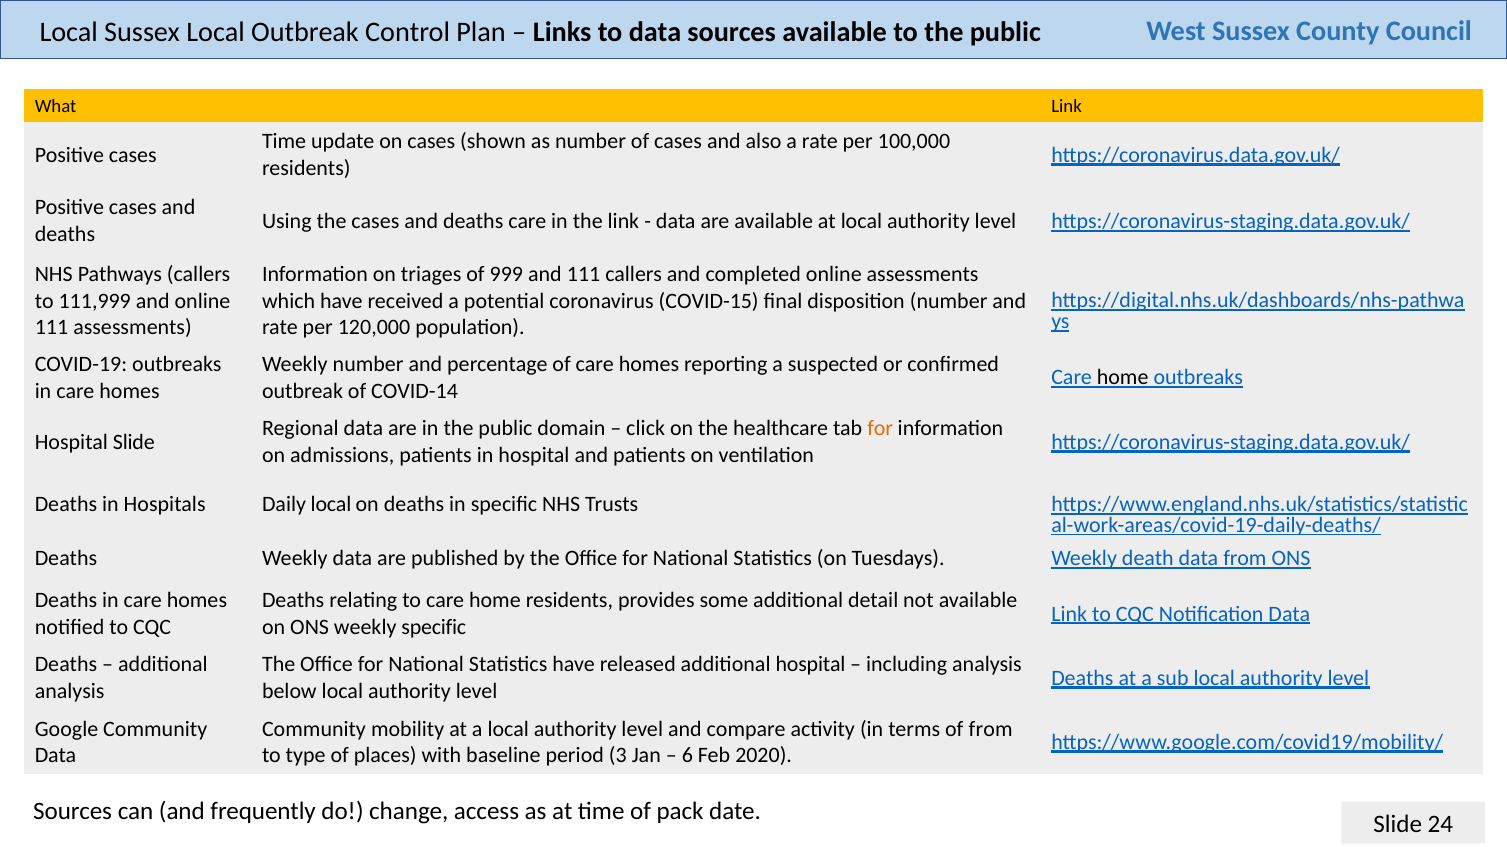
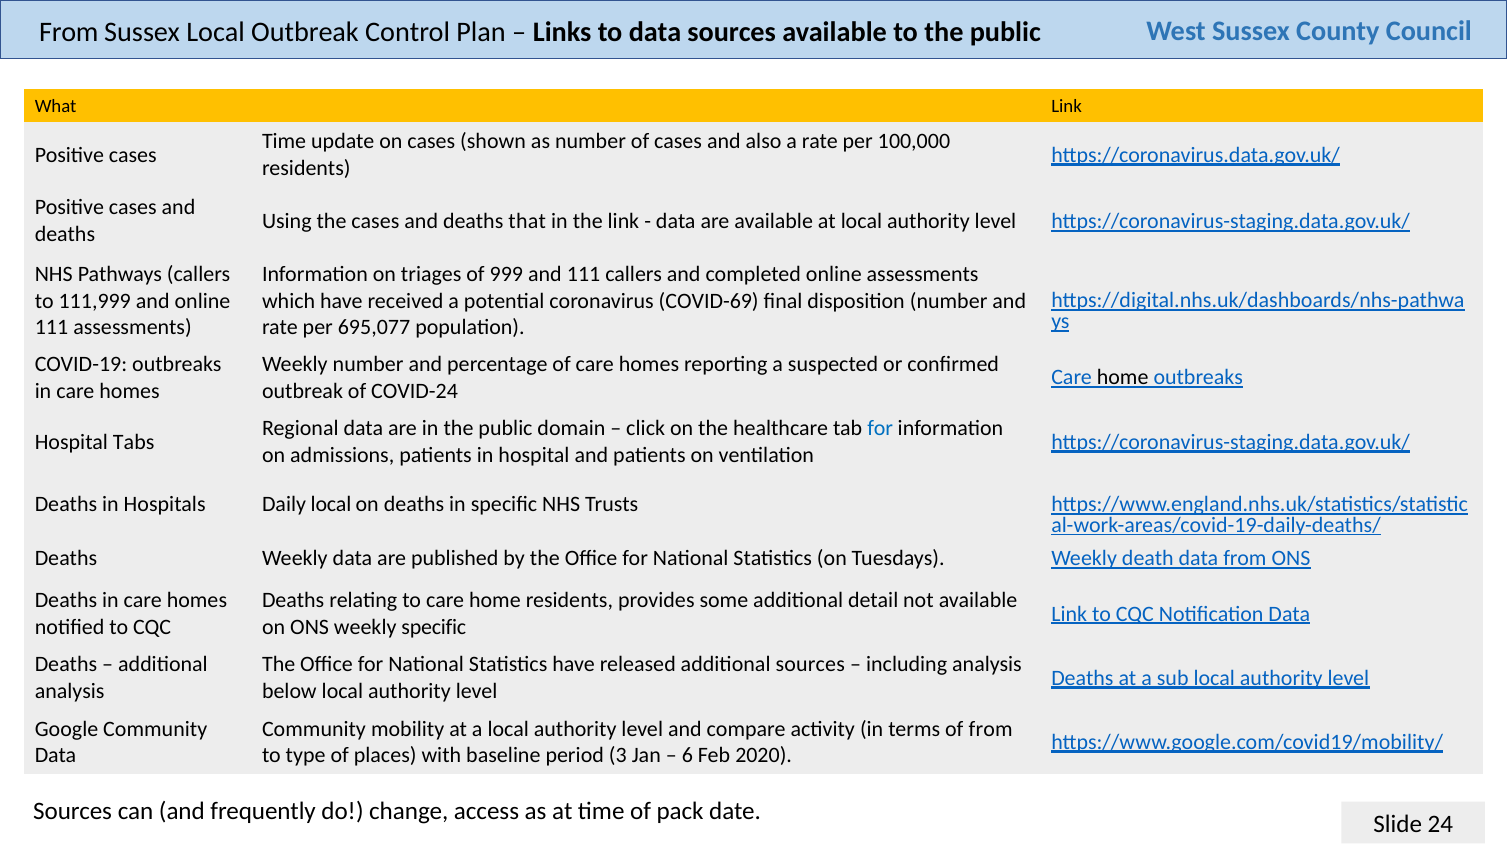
Local at (69, 32): Local -> From
deaths care: care -> that
COVID-15: COVID-15 -> COVID-69
120,000: 120,000 -> 695,077
COVID-14: COVID-14 -> COVID-24
for at (880, 429) colour: orange -> blue
Hospital Slide: Slide -> Tabs
additional hospital: hospital -> sources
